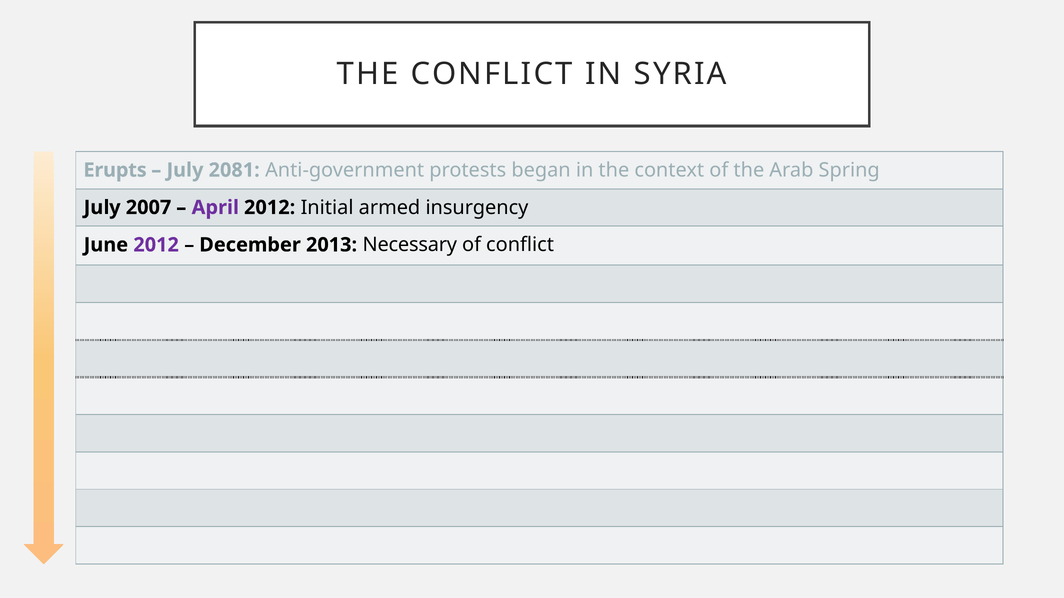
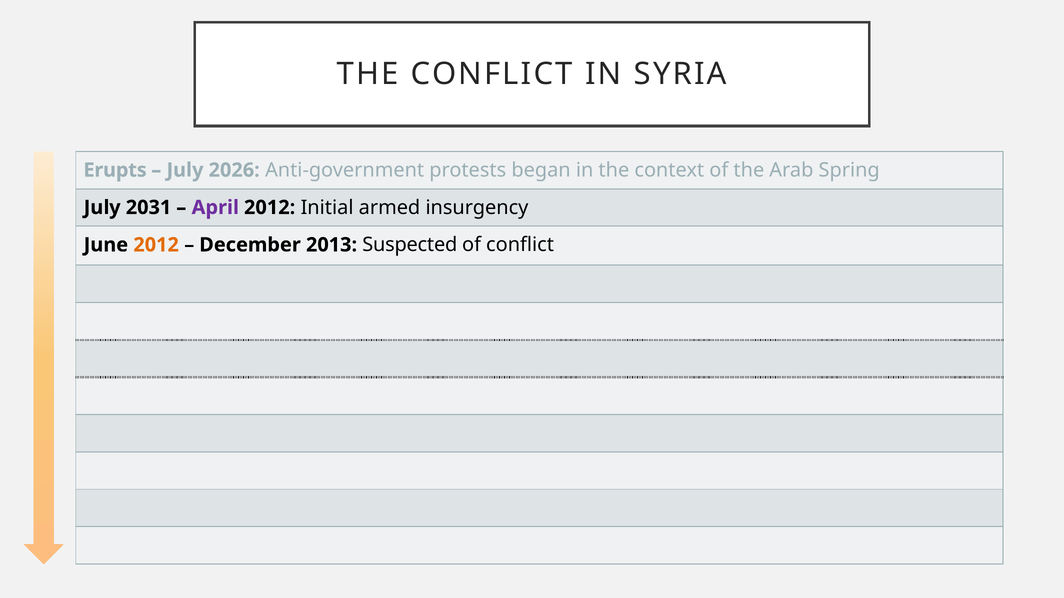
2081: 2081 -> 2026
2007: 2007 -> 2031
2012 at (156, 245) colour: purple -> orange
Necessary: Necessary -> Suspected
